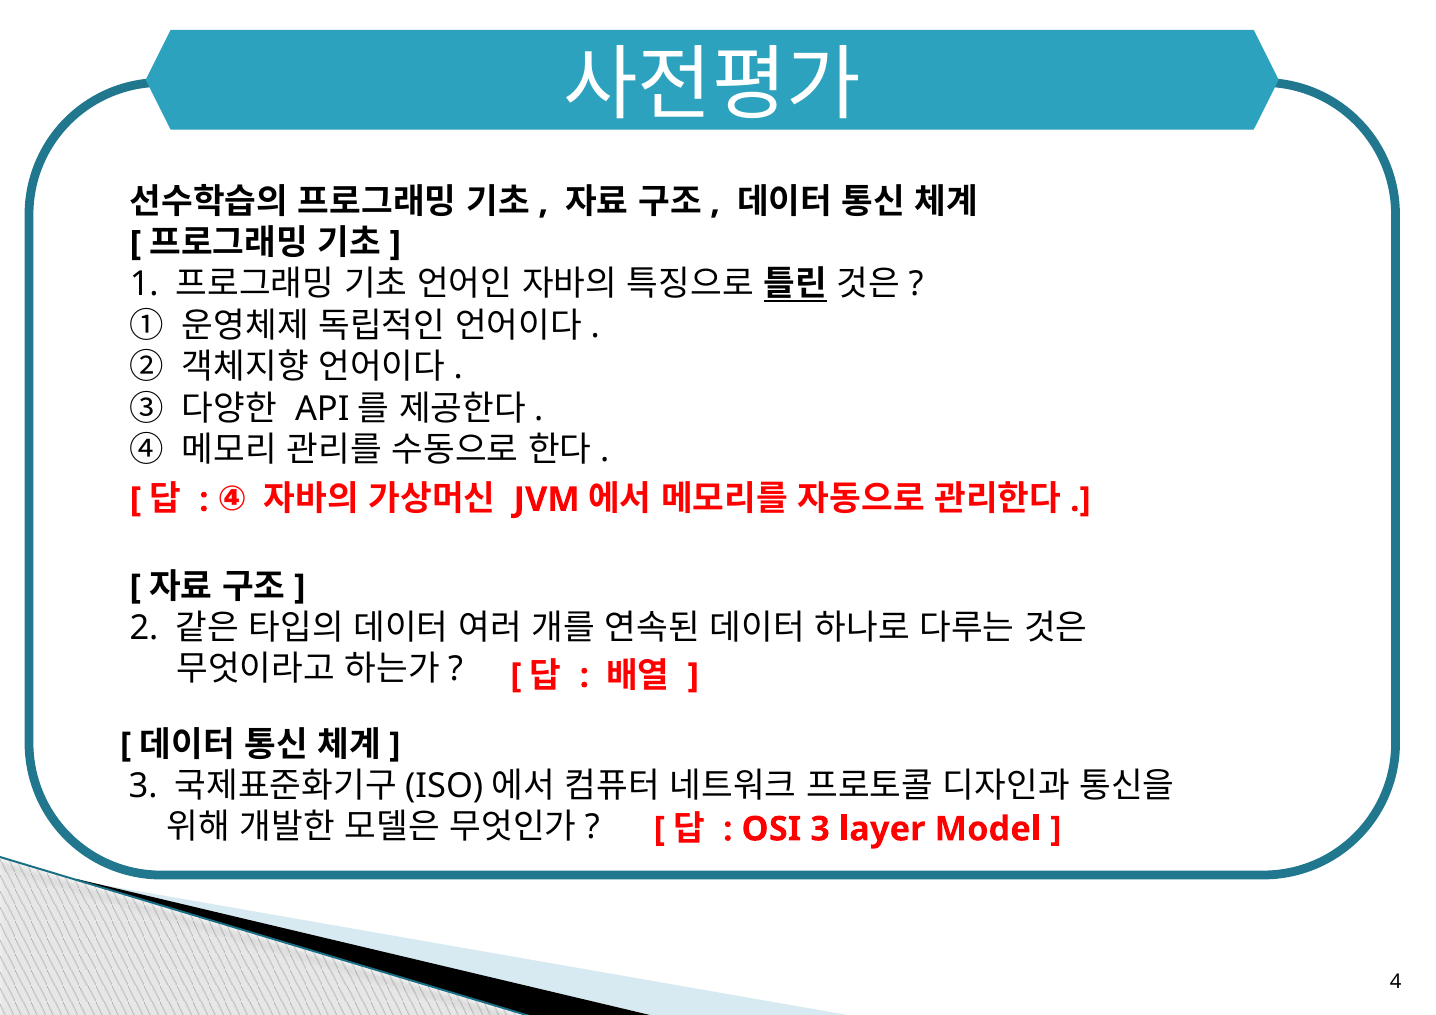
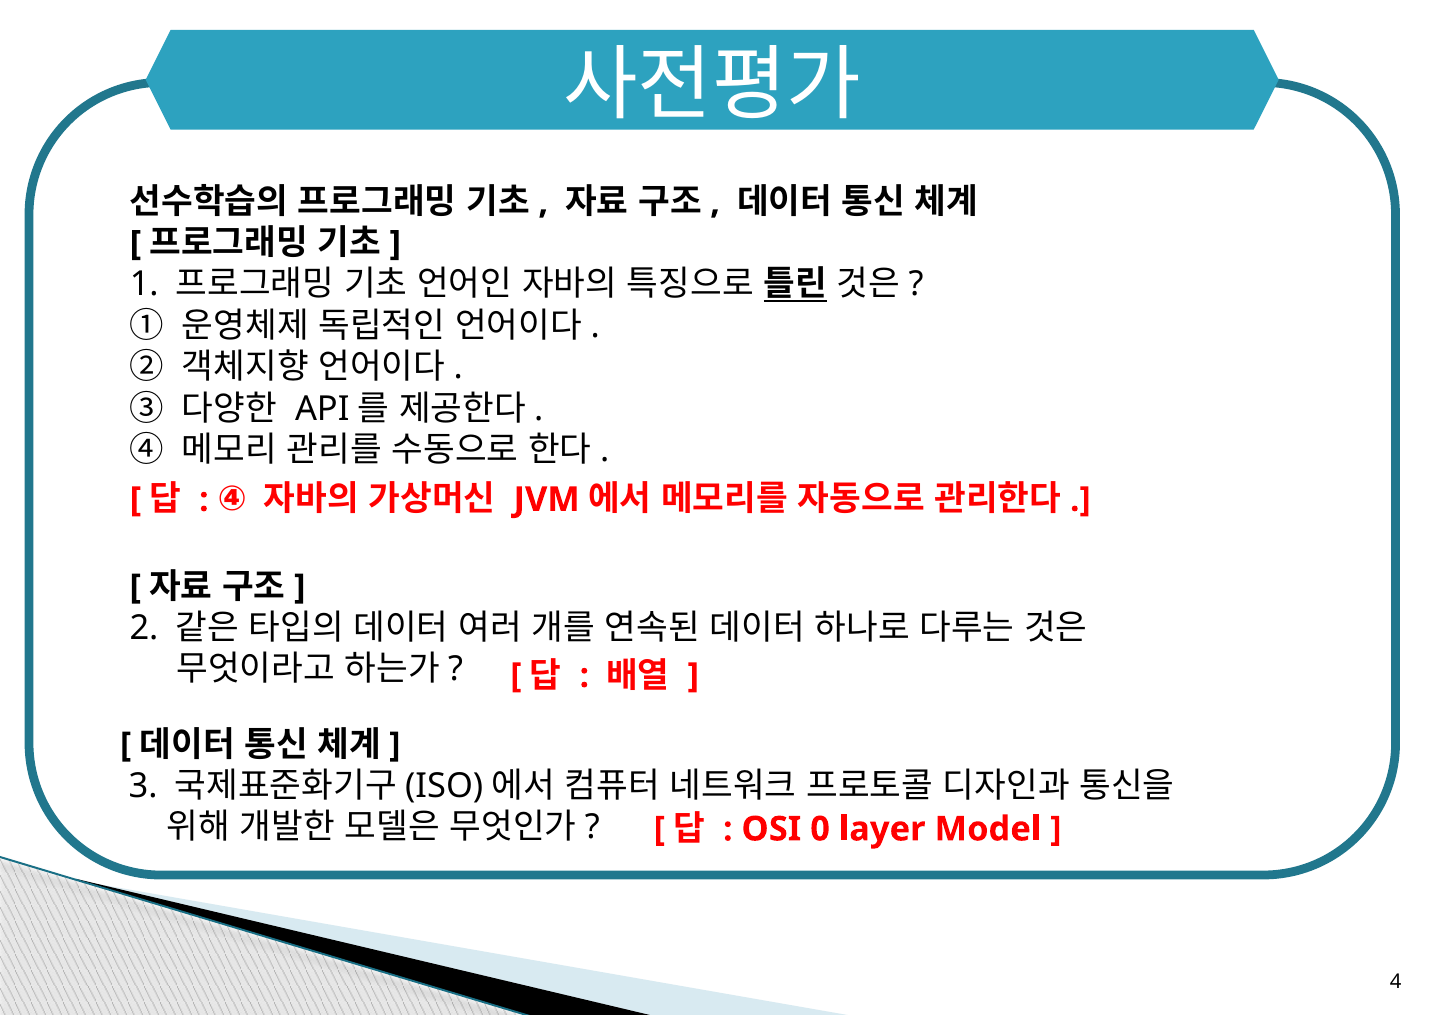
OSI 3: 3 -> 0
